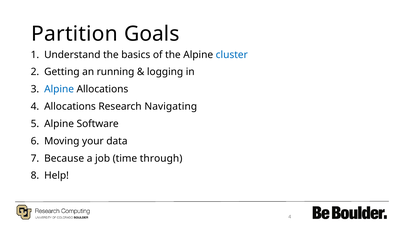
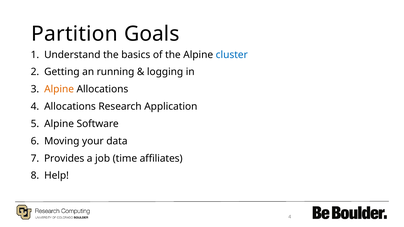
Alpine at (59, 89) colour: blue -> orange
Navigating: Navigating -> Application
Because: Because -> Provides
through: through -> affiliates
